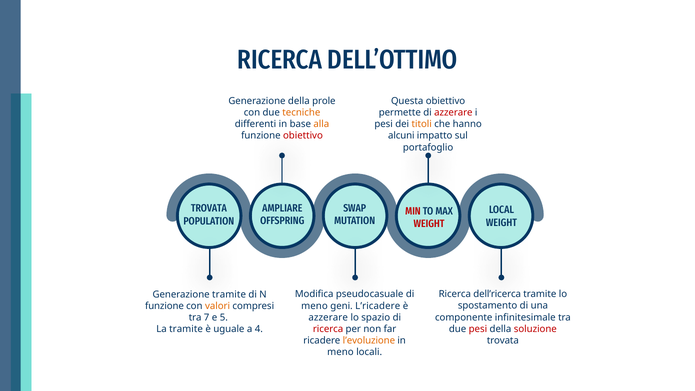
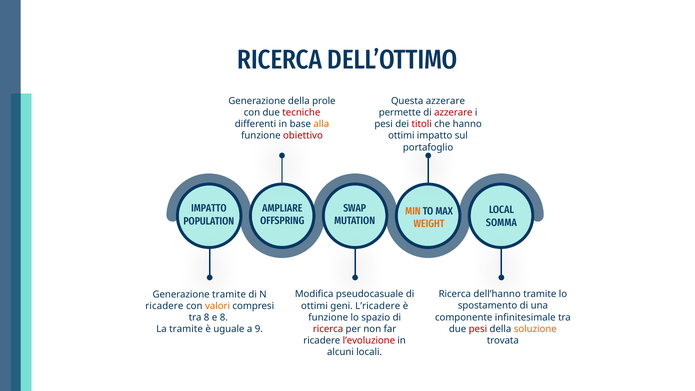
Questa obiettivo: obiettivo -> azzerare
tecniche colour: orange -> red
titoli colour: orange -> red
alcuni at (401, 136): alcuni -> ottimi
TROVATA at (209, 208): TROVATA -> IMPATTO
MIN colour: red -> orange
WEIGHT at (501, 223): WEIGHT -> SOMMA
WEIGHT at (429, 224) colour: red -> orange
dell’ricerca: dell’ricerca -> dell’hanno
meno at (314, 306): meno -> ottimi
funzione at (164, 306): funzione -> ricadere
azzerare at (328, 317): azzerare -> funzione
tra 7: 7 -> 8
e 5: 5 -> 8
soluzione colour: red -> orange
4: 4 -> 9
l’evoluzione colour: orange -> red
meno at (340, 352): meno -> alcuni
